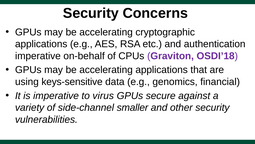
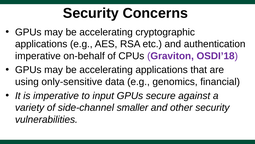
keys-sensitive: keys-sensitive -> only-sensitive
virus: virus -> input
